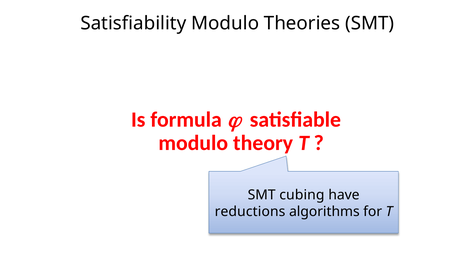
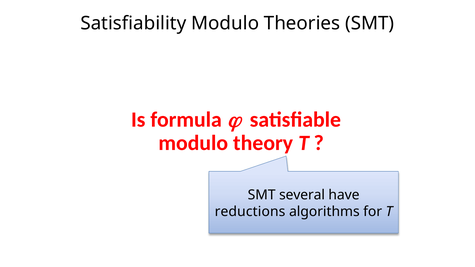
cubing: cubing -> several
